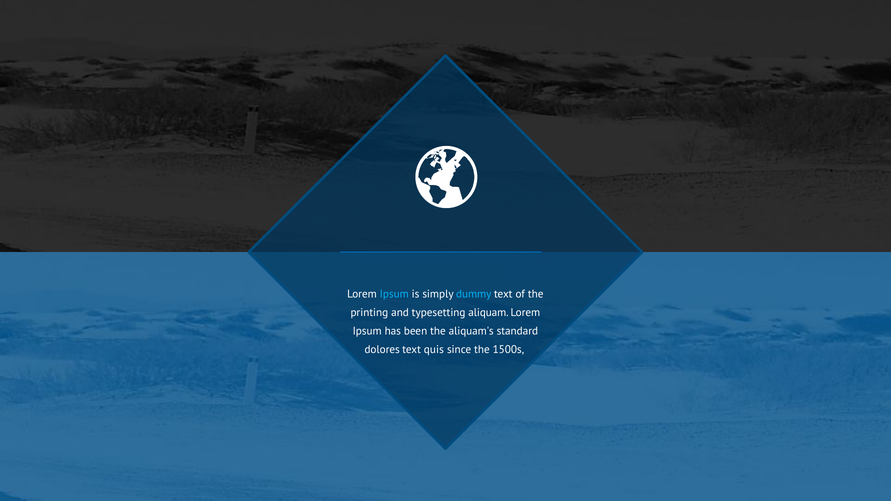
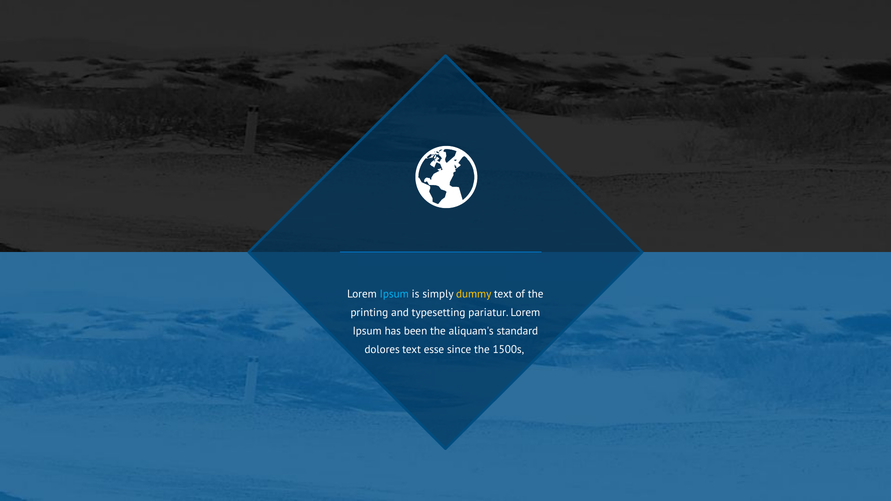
dummy colour: light blue -> yellow
aliquam: aliquam -> pariatur
quis: quis -> esse
